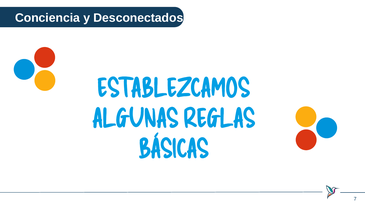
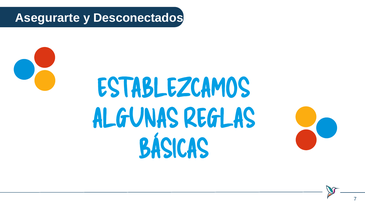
Conciencia: Conciencia -> Asegurarte
